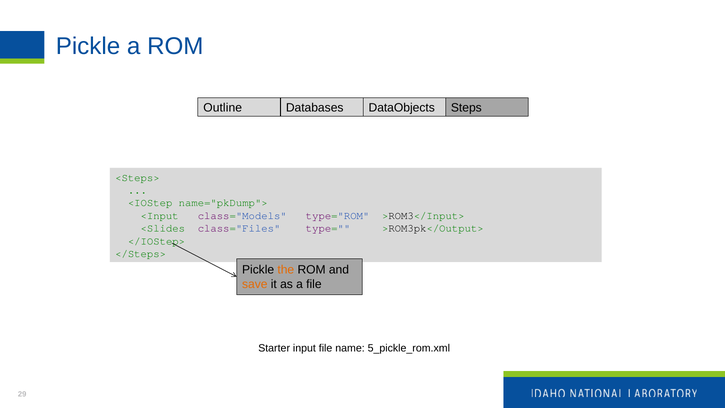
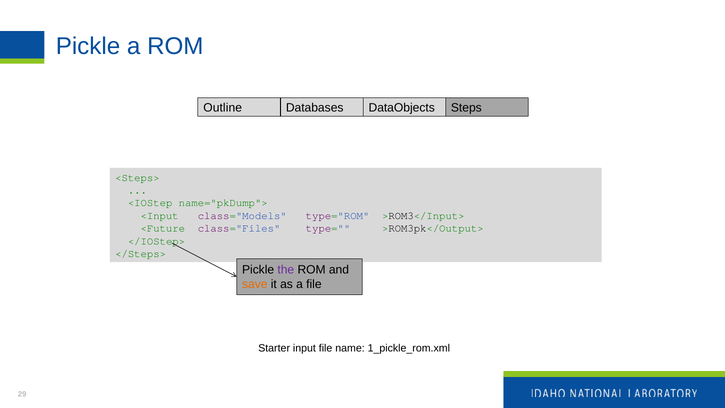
<Slides: <Slides -> <Future
the colour: orange -> purple
5_pickle_rom.xml: 5_pickle_rom.xml -> 1_pickle_rom.xml
